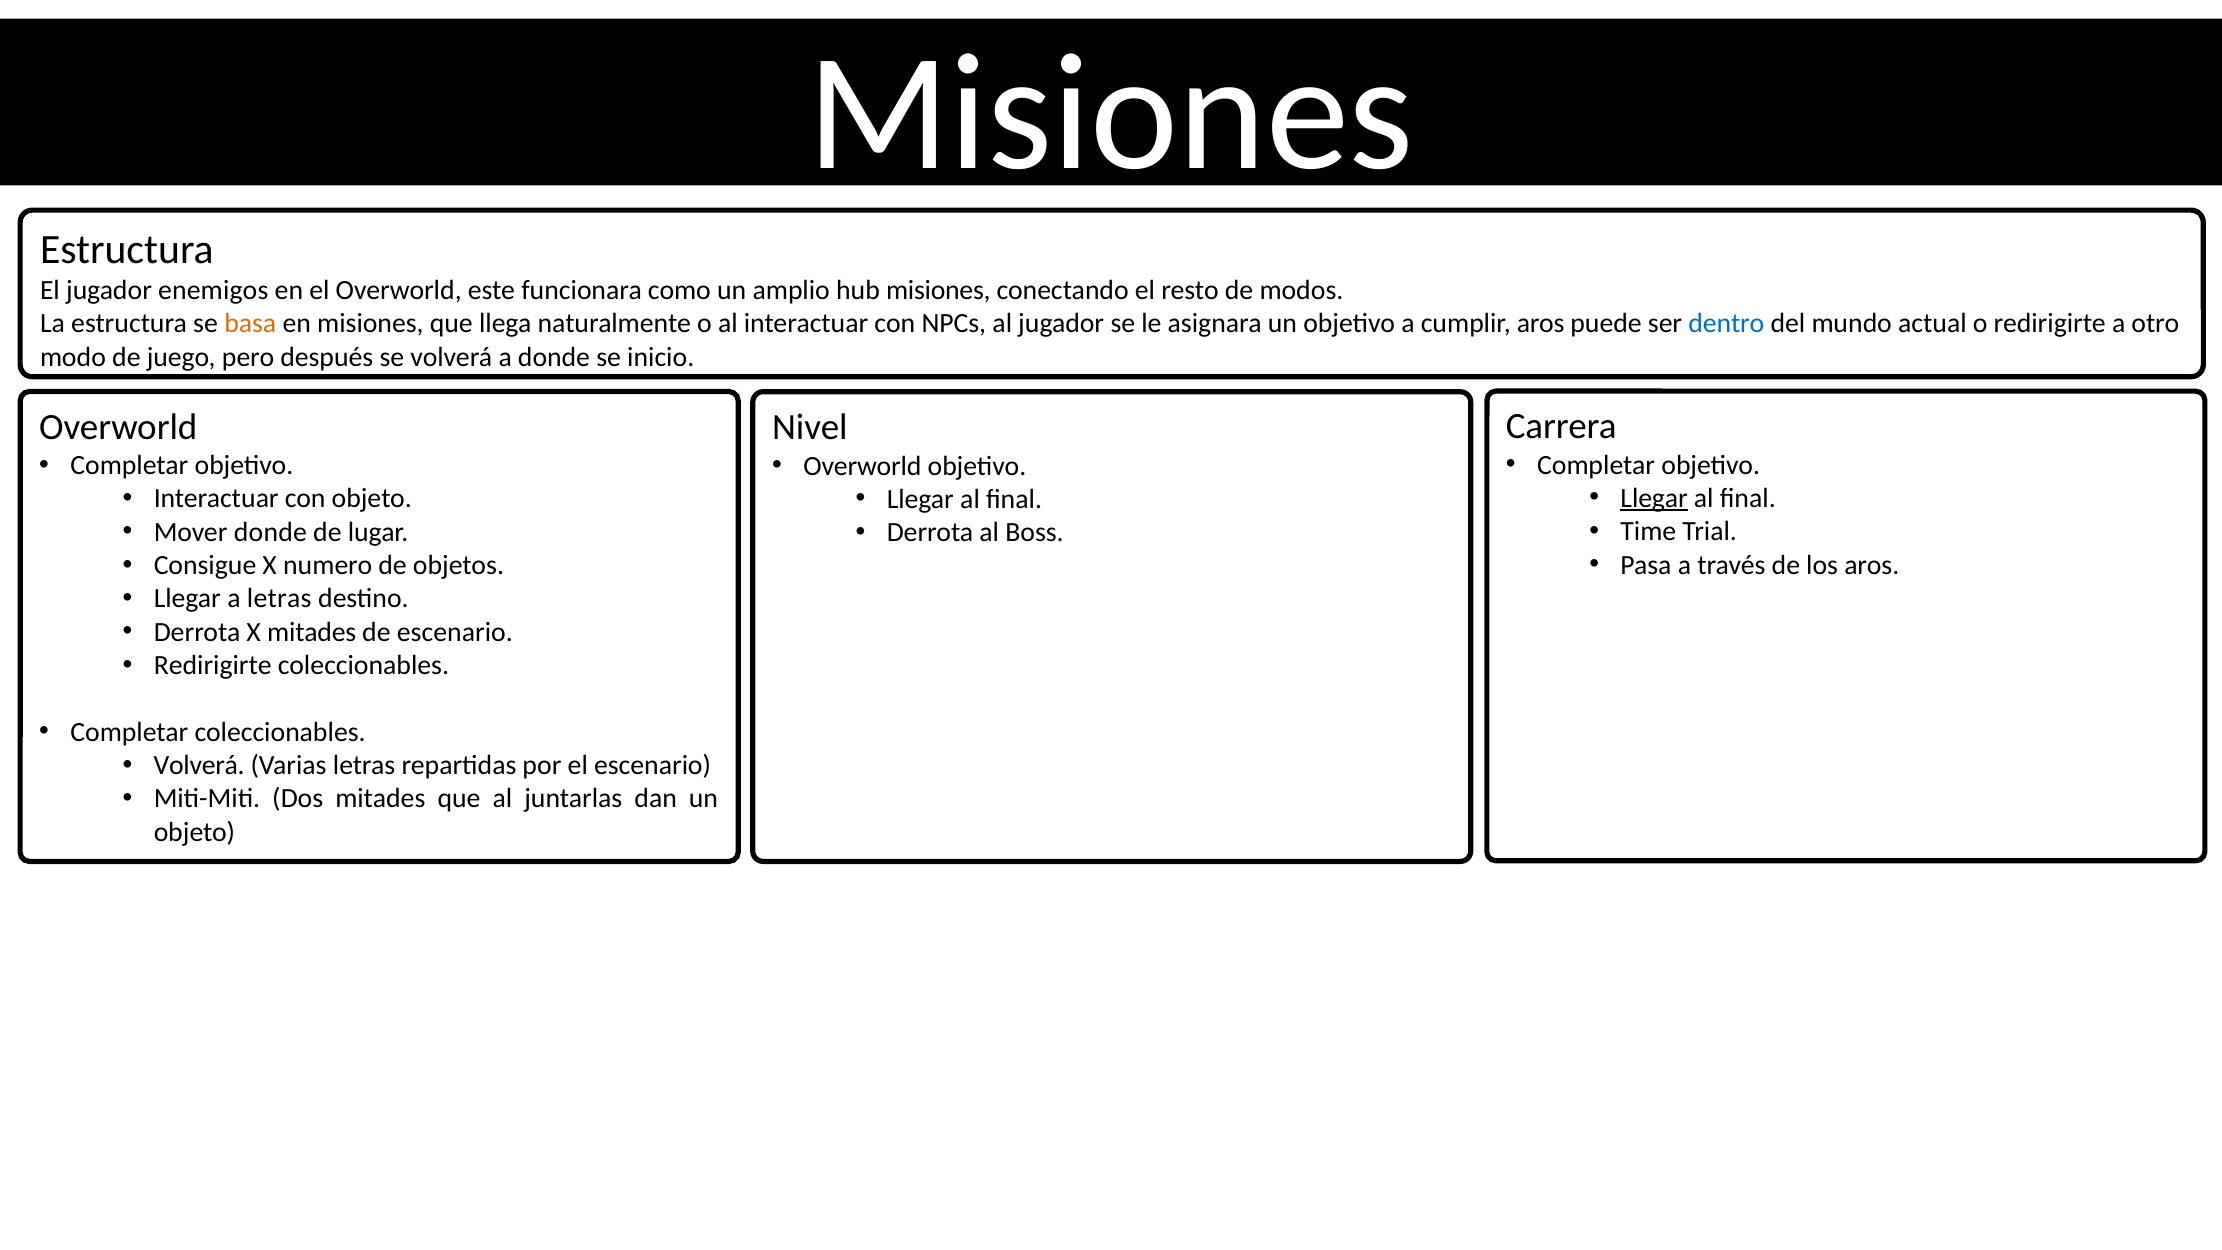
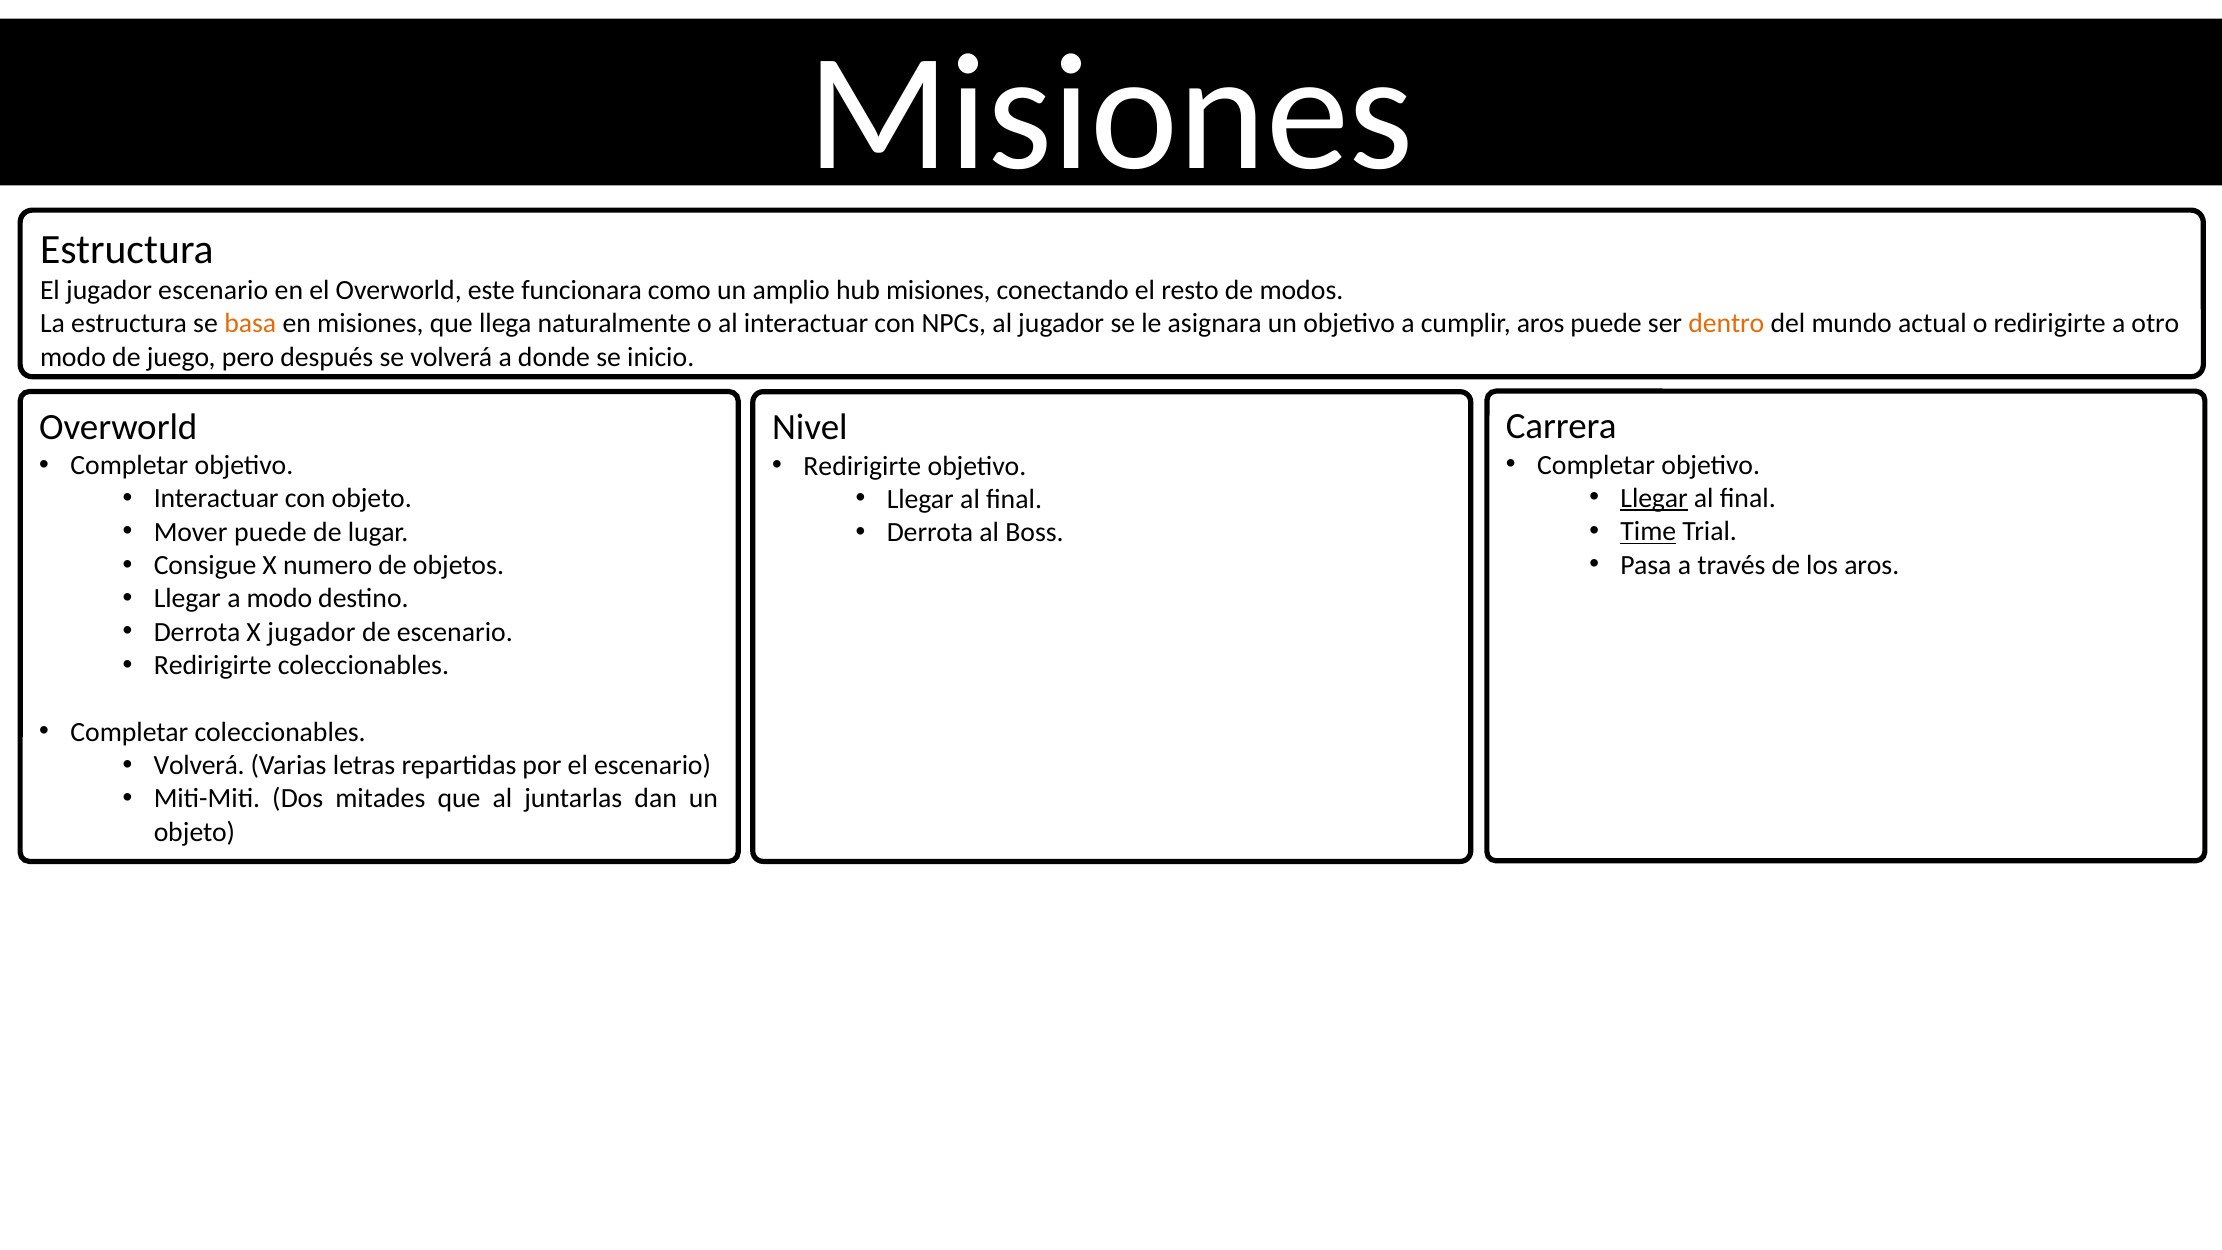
jugador enemigos: enemigos -> escenario
dentro colour: blue -> orange
Overworld at (862, 466): Overworld -> Redirigirte
Time underline: none -> present
Mover donde: donde -> puede
a letras: letras -> modo
X mitades: mitades -> jugador
